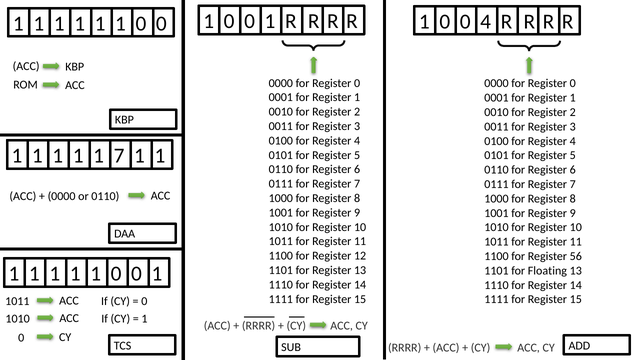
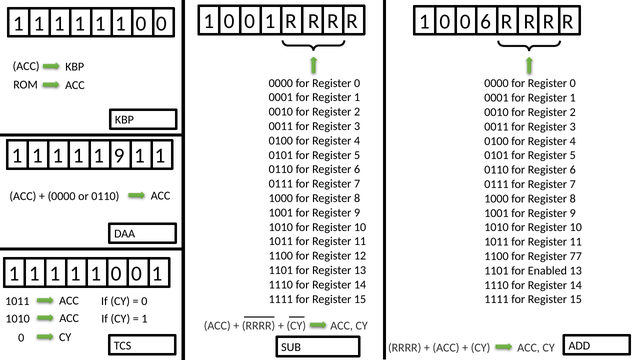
0 4: 4 -> 6
1 7: 7 -> 9
56: 56 -> 77
Floating: Floating -> Enabled
